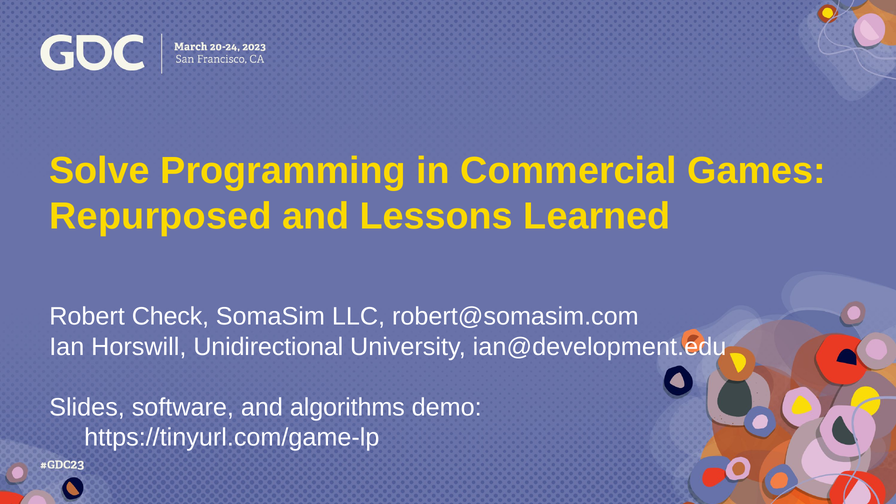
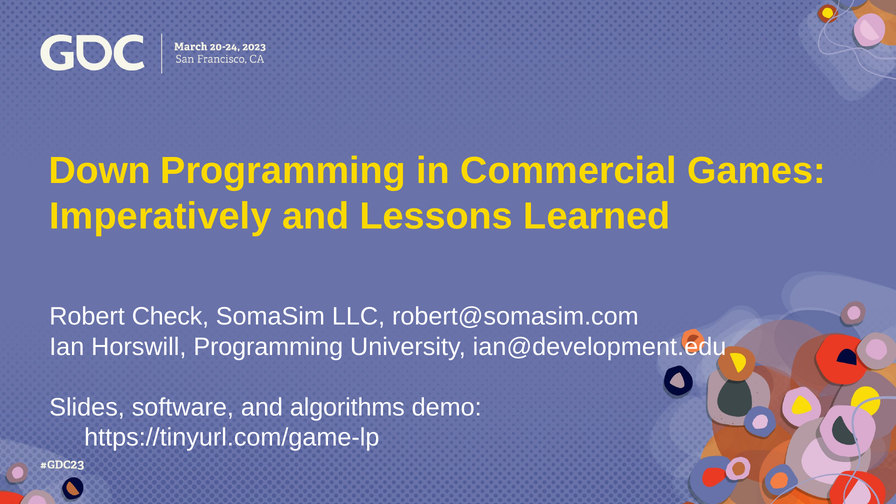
Solve: Solve -> Down
Repurposed: Repurposed -> Imperatively
Horswill Unidirectional: Unidirectional -> Programming
